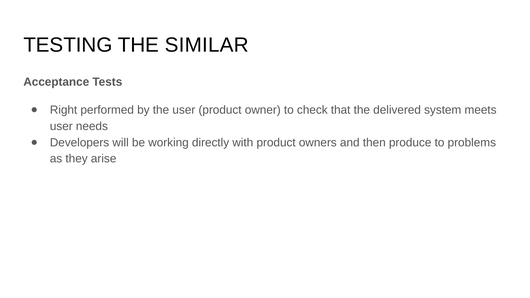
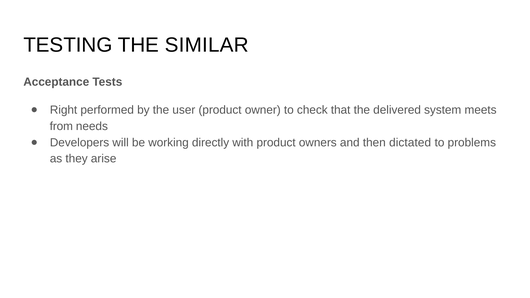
user at (61, 126): user -> from
produce: produce -> dictated
